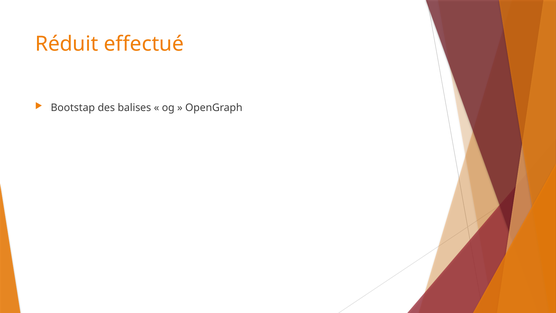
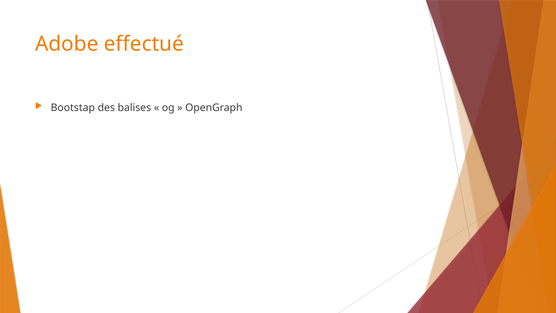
Réduit: Réduit -> Adobe
